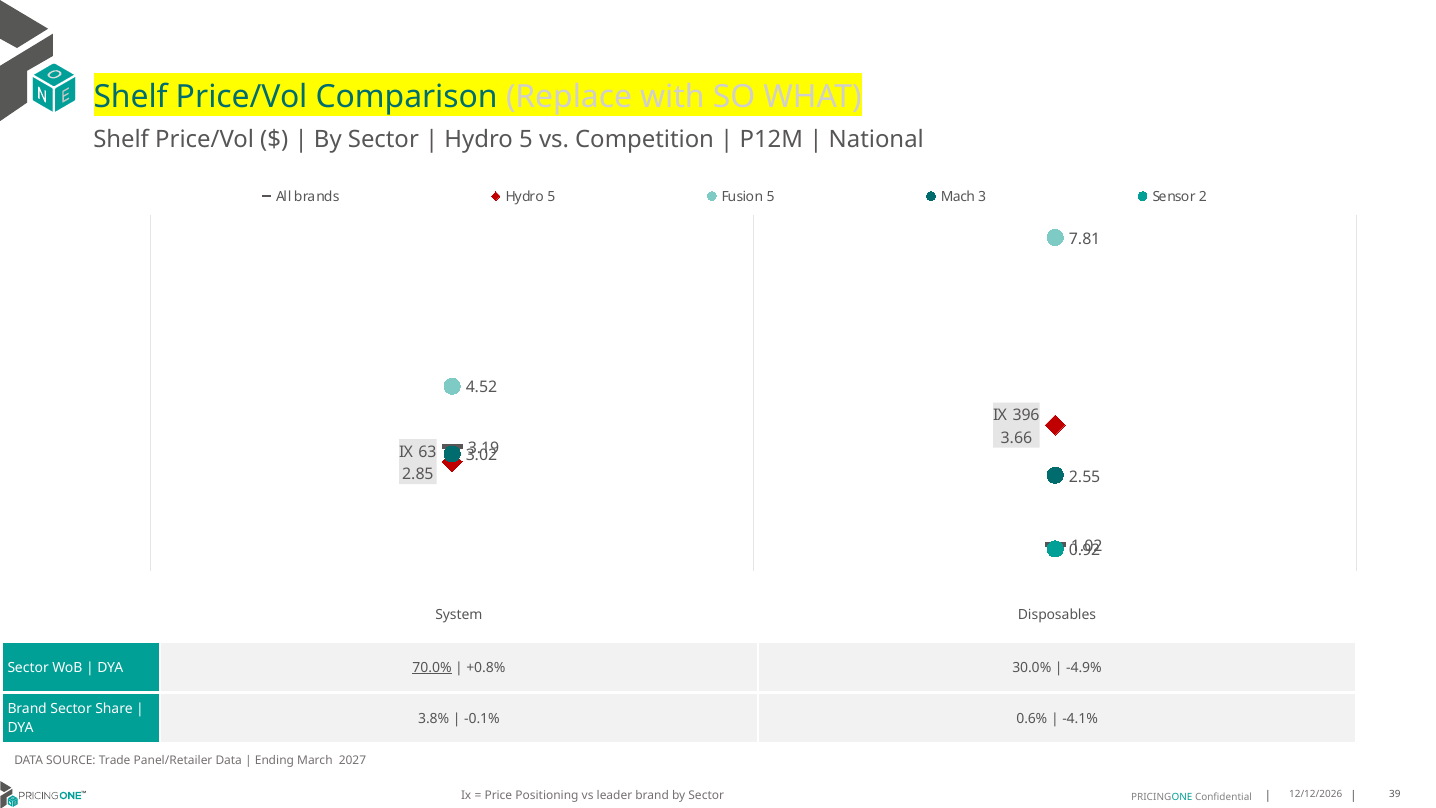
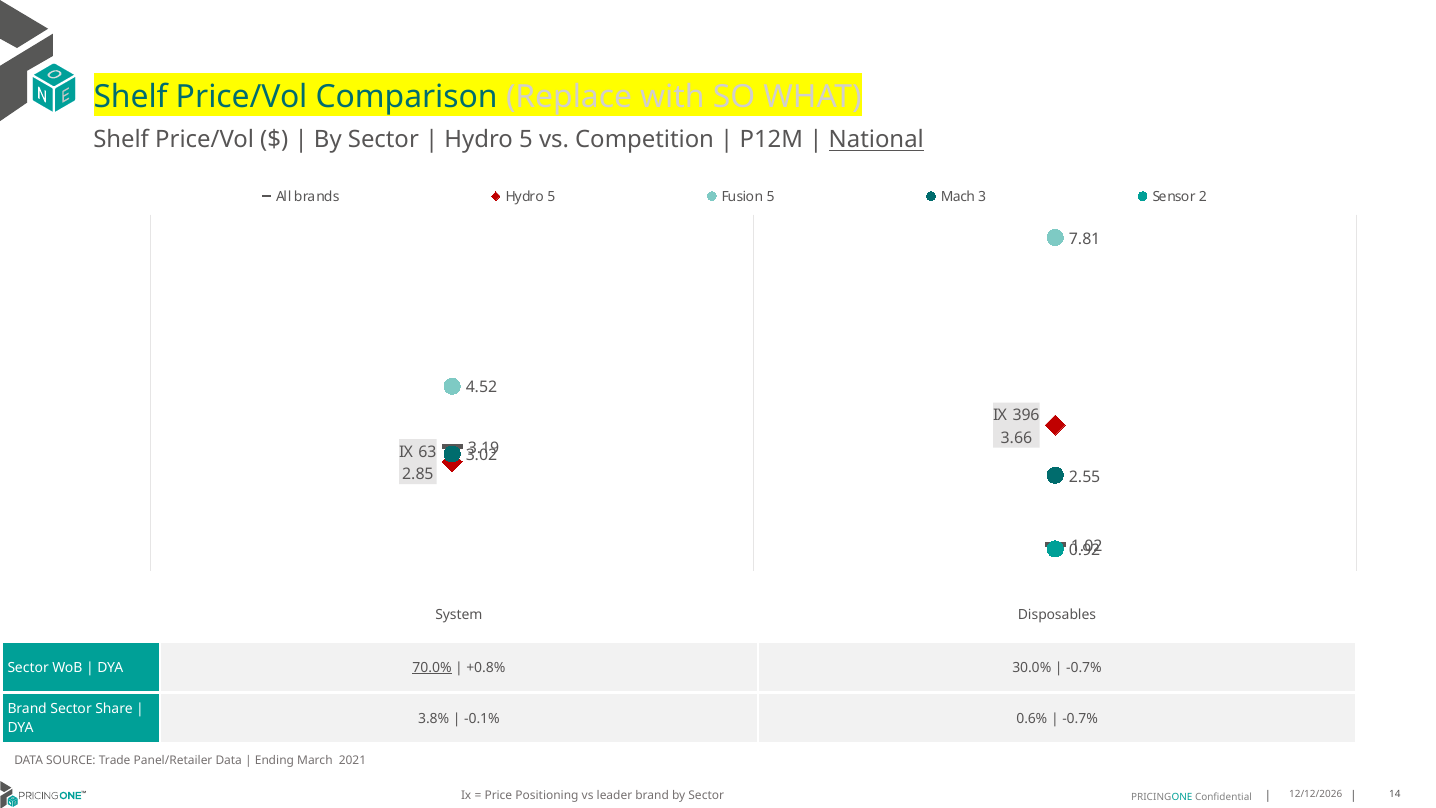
National underline: none -> present
-4.9% at (1084, 668): -4.9% -> -0.7%
-4.1% at (1080, 718): -4.1% -> -0.7%
2027: 2027 -> 2021
39: 39 -> 14
